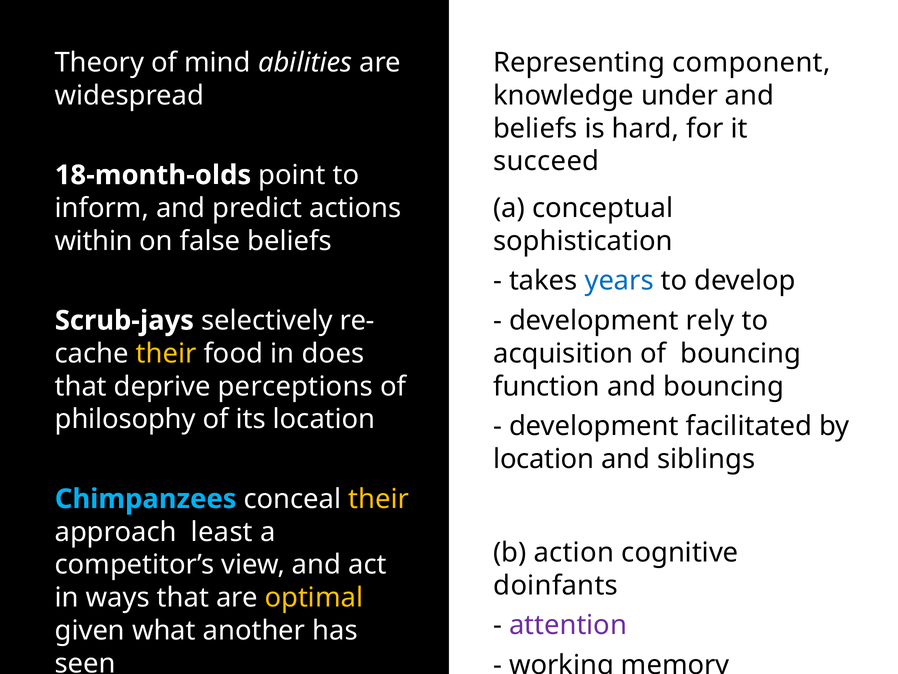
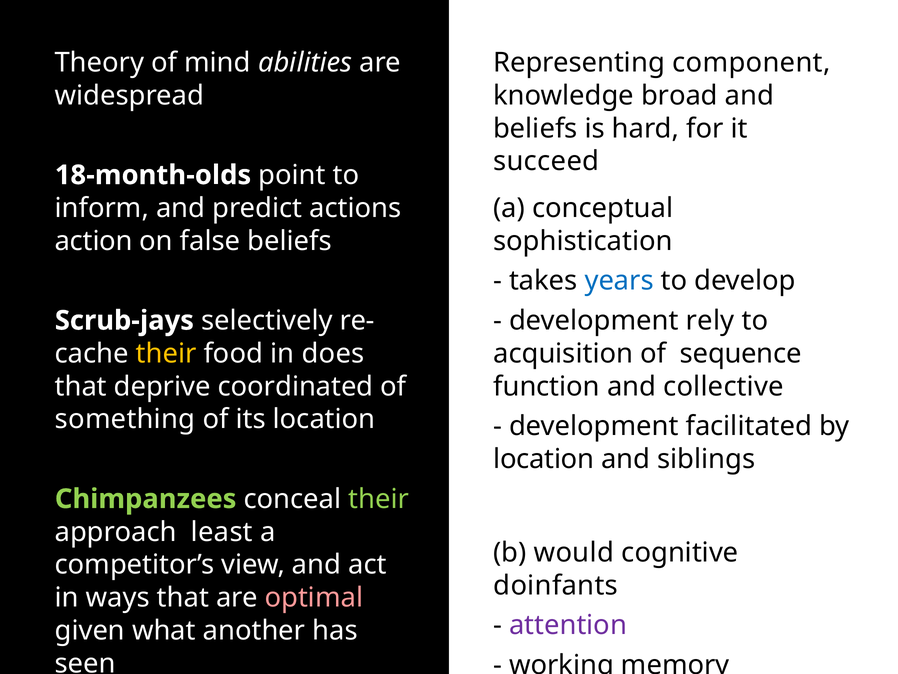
under: under -> broad
within: within -> action
of bouncing: bouncing -> sequence
perceptions: perceptions -> coordinated
and bouncing: bouncing -> collective
philosophy: philosophy -> something
Chimpanzees colour: light blue -> light green
their at (379, 499) colour: yellow -> light green
action: action -> would
optimal colour: yellow -> pink
